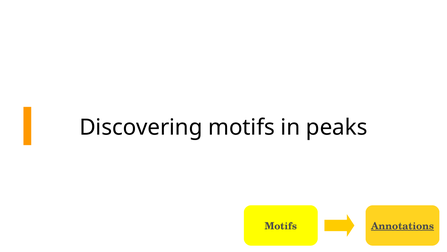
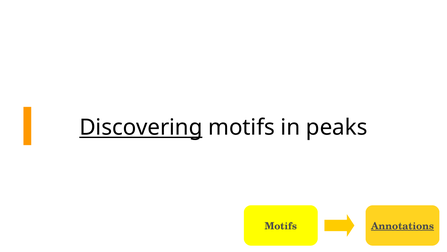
Discovering underline: none -> present
